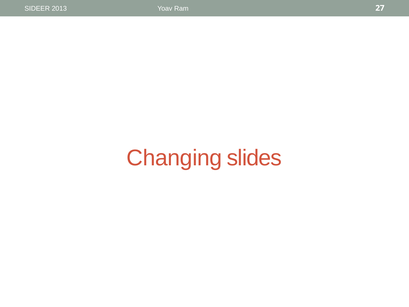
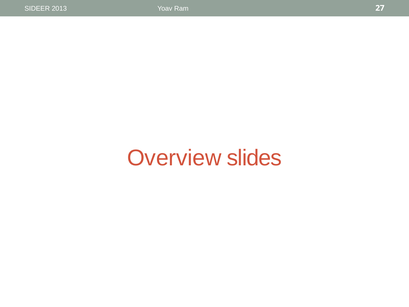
Changing: Changing -> Overview
